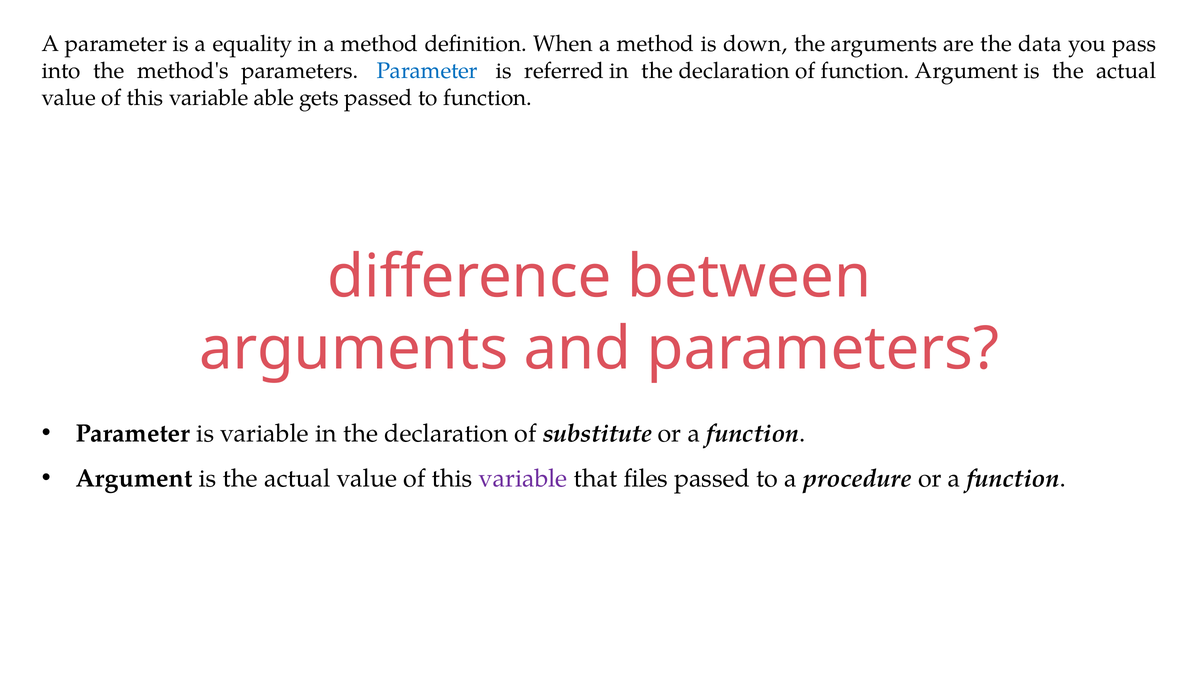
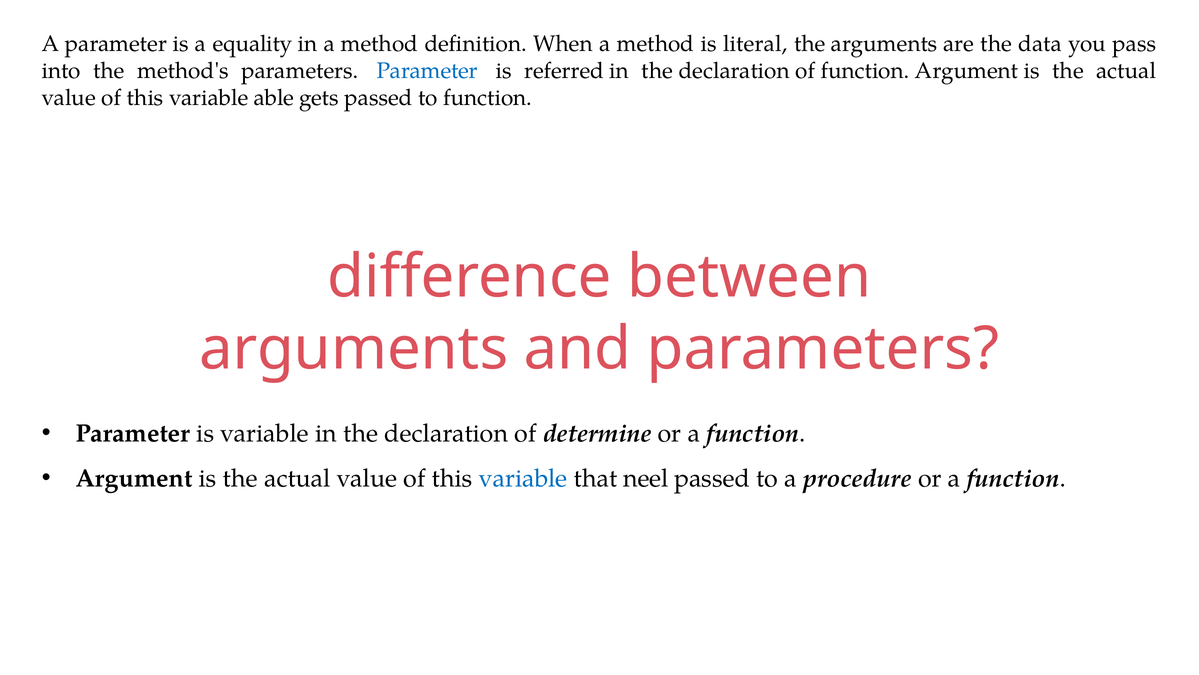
down: down -> literal
substitute: substitute -> determine
variable at (523, 478) colour: purple -> blue
files: files -> neel
